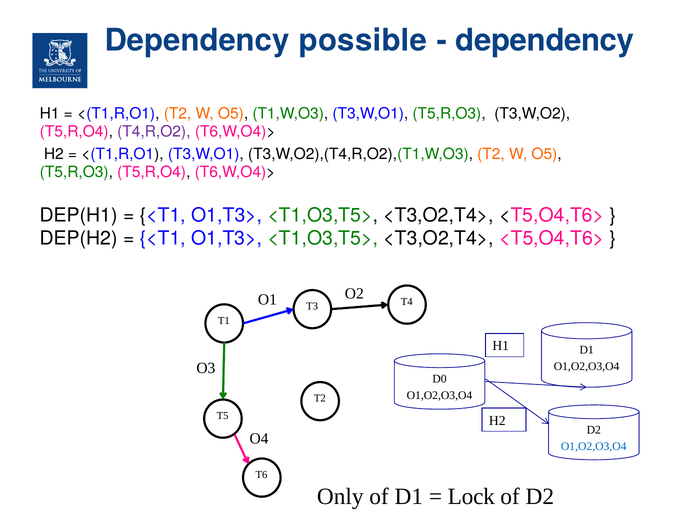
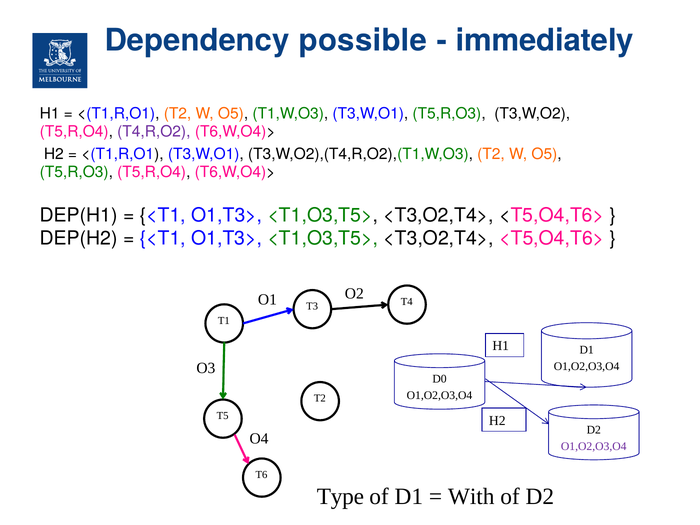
dependency at (545, 40): dependency -> immediately
O1,O2,O3,O4 at (594, 446) colour: blue -> purple
Only: Only -> Type
Lock: Lock -> With
